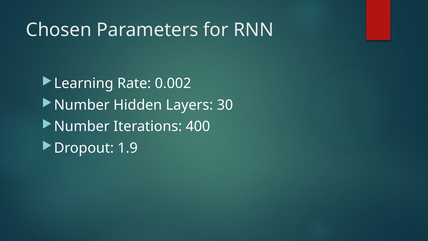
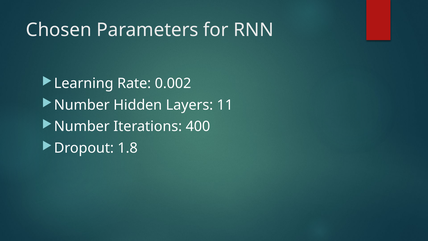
30: 30 -> 11
1.9: 1.9 -> 1.8
